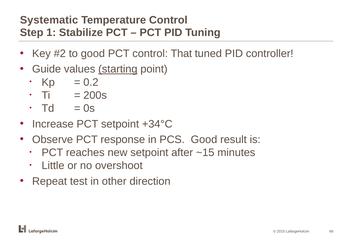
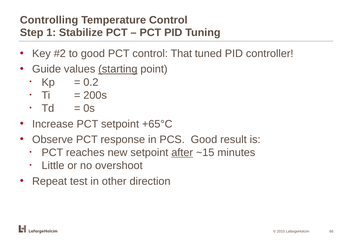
Systematic: Systematic -> Controlling
+34°C: +34°C -> +65°C
after underline: none -> present
